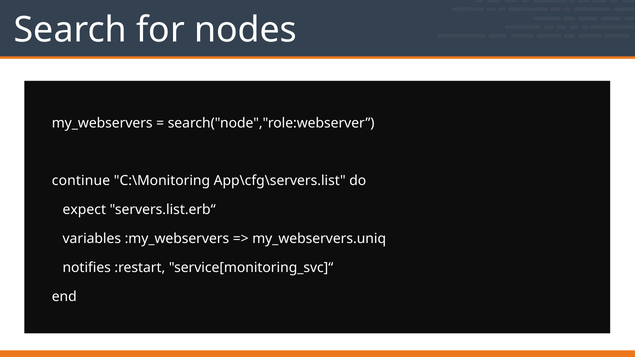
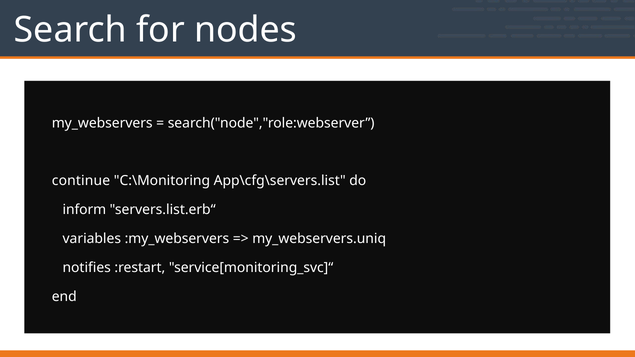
expect: expect -> inform
